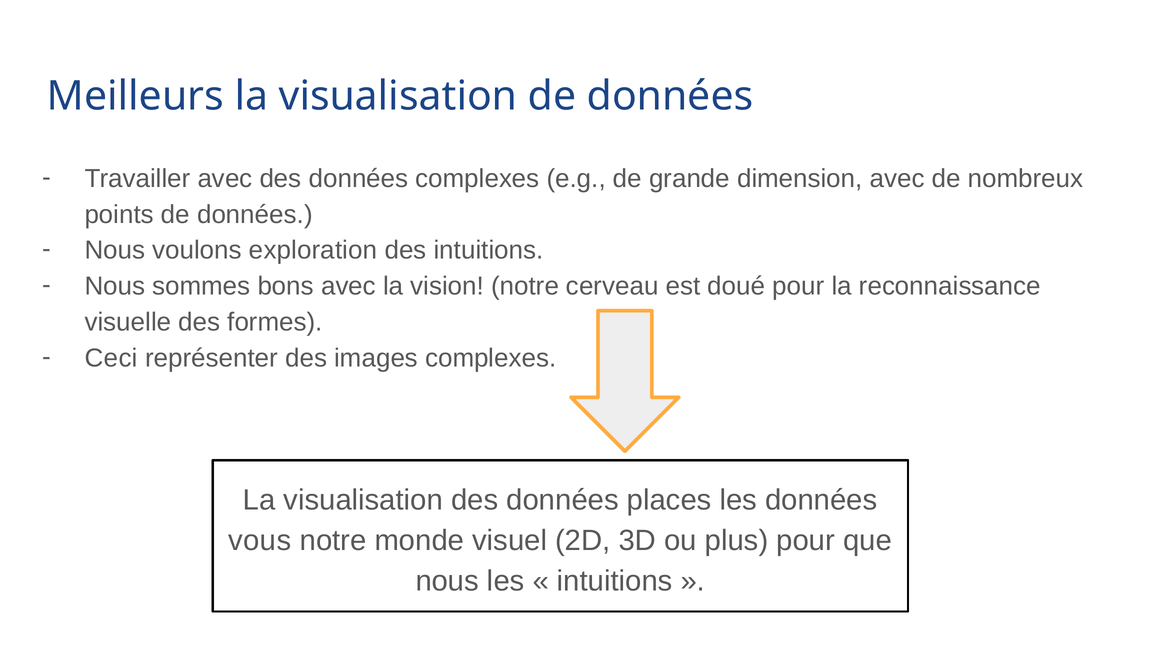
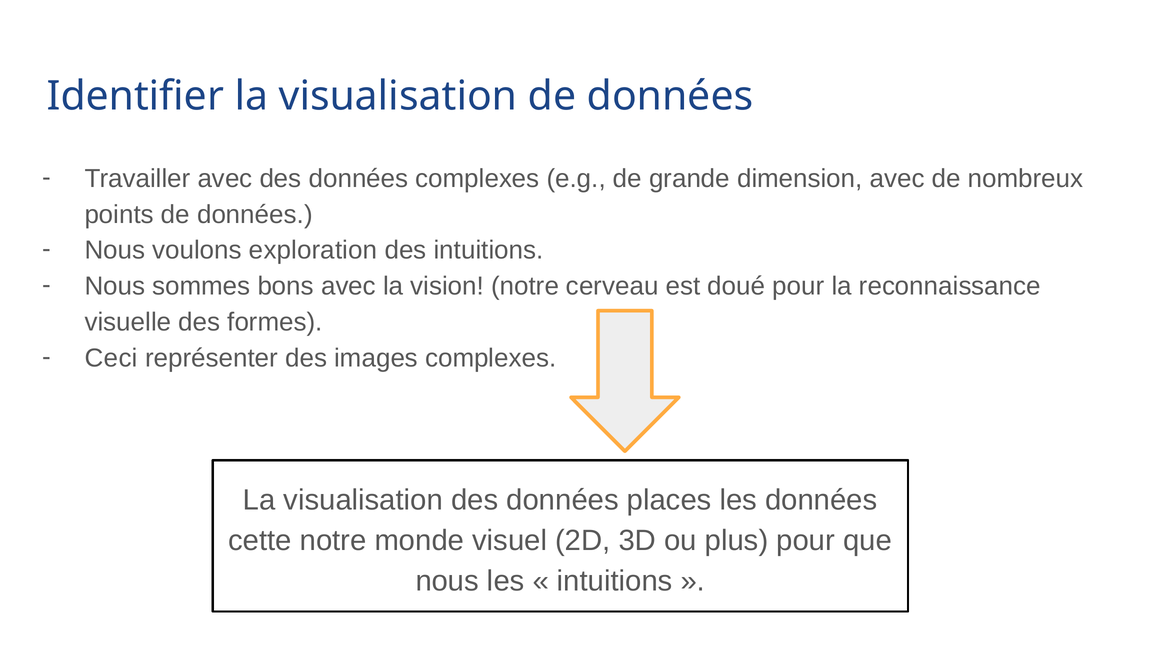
Meilleurs: Meilleurs -> Identifier
vous: vous -> cette
